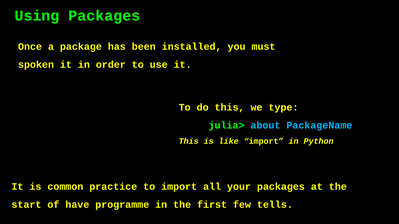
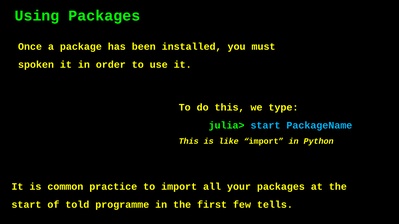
julia> about: about -> start
have: have -> told
